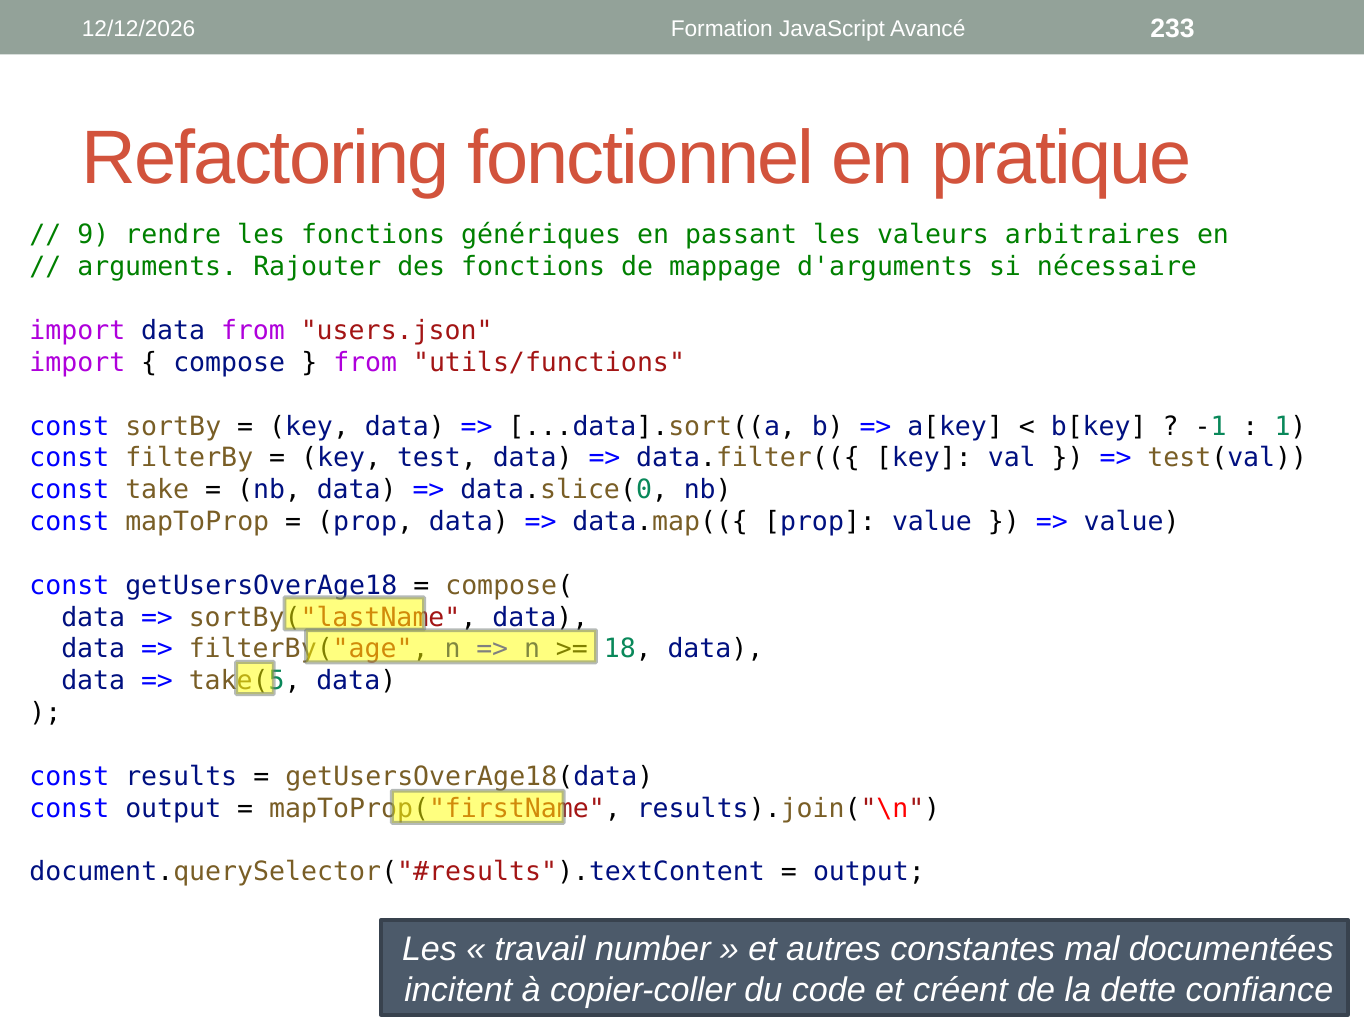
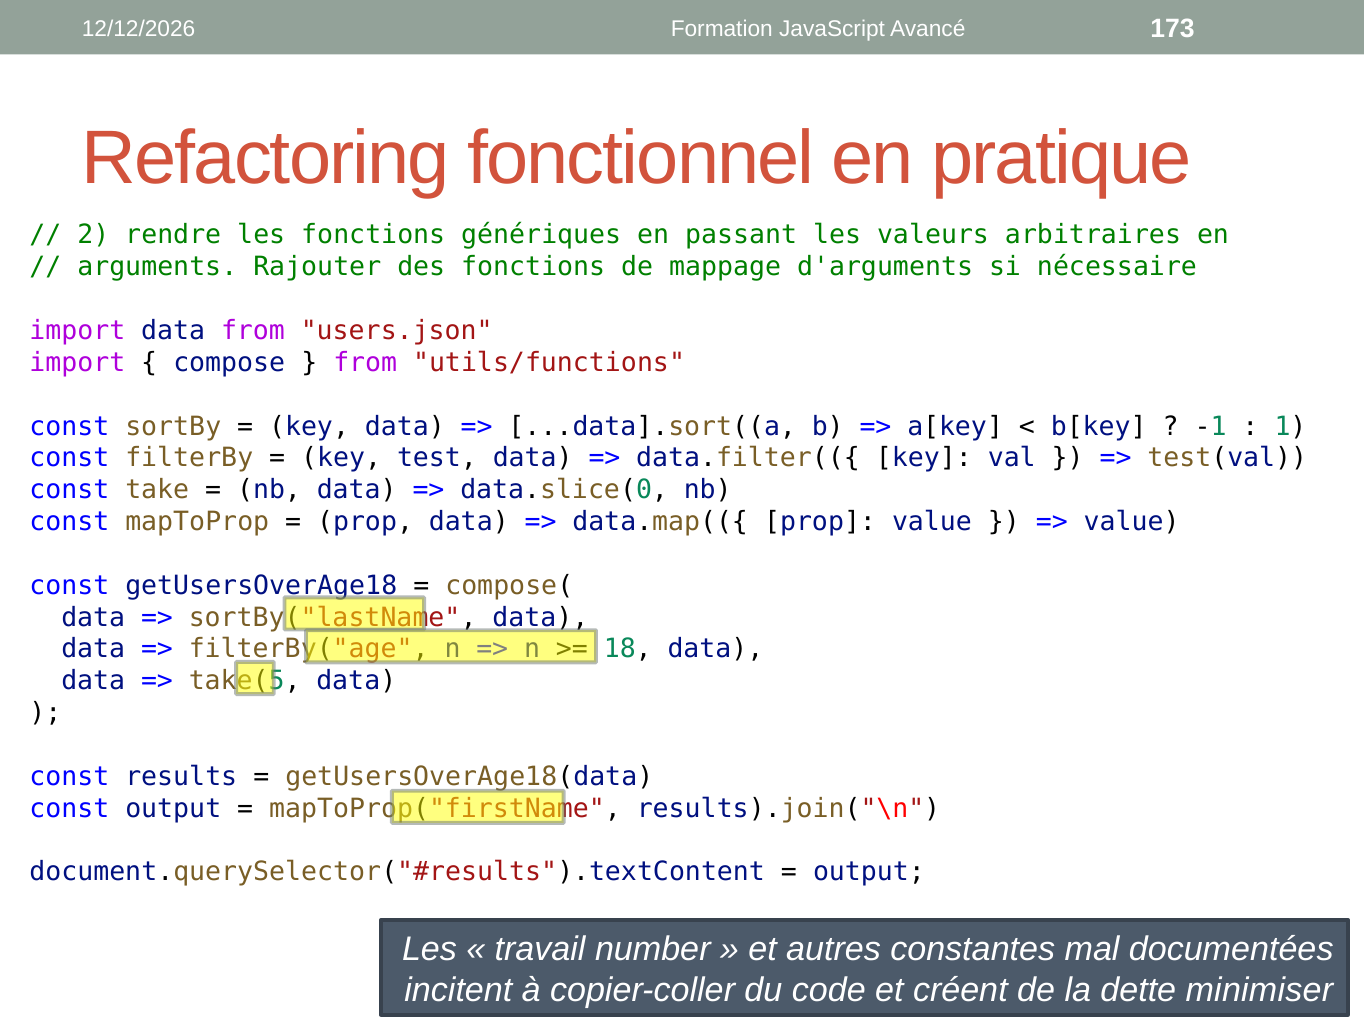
233: 233 -> 173
9: 9 -> 2
confiance: confiance -> minimiser
